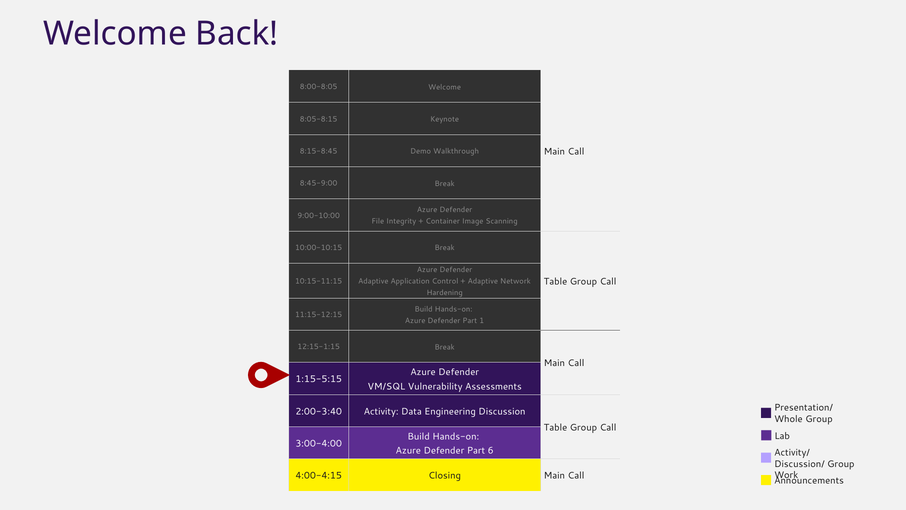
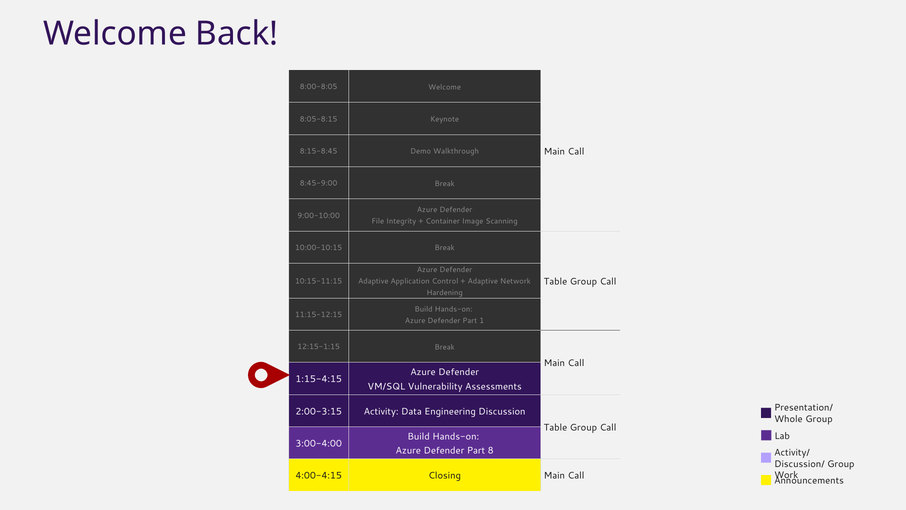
1:15-5:15: 1:15-5:15 -> 1:15-4:15
2:00-3:40: 2:00-3:40 -> 2:00-3:15
6: 6 -> 8
